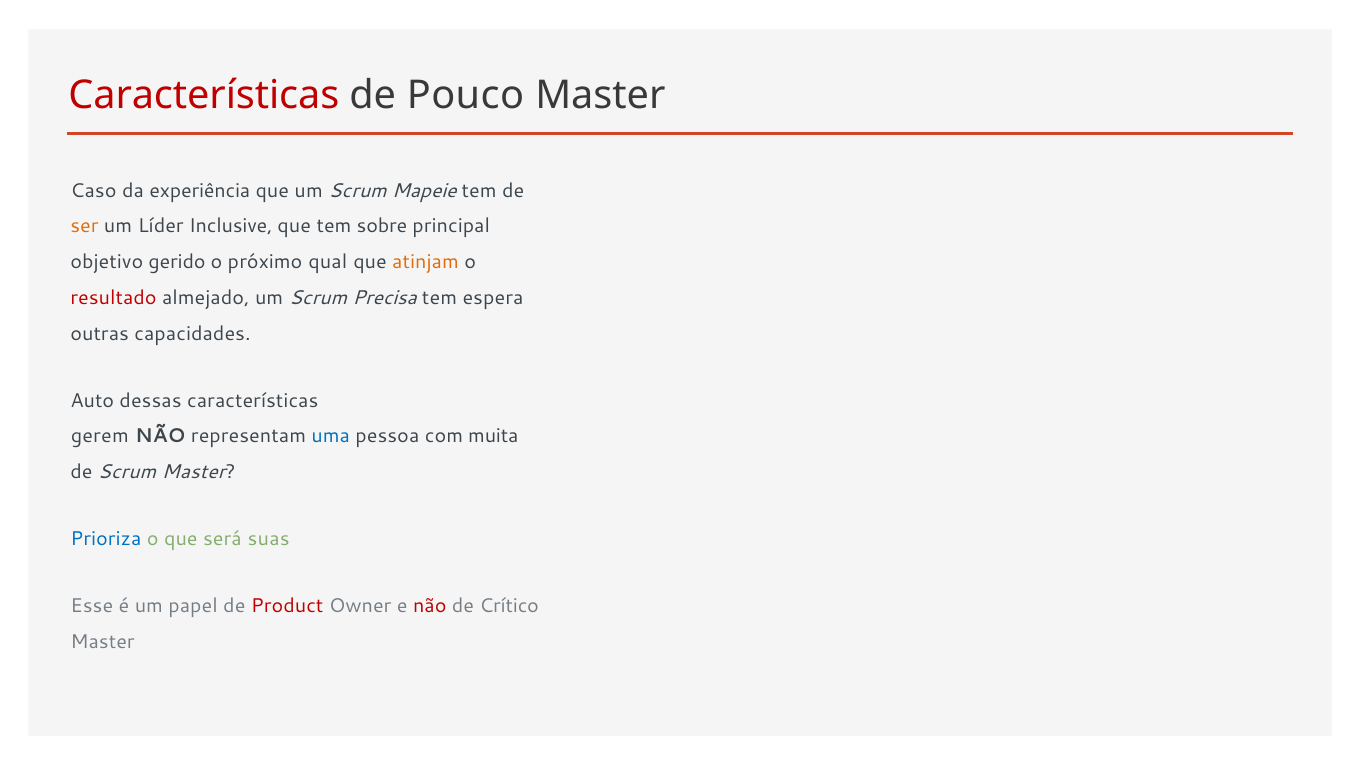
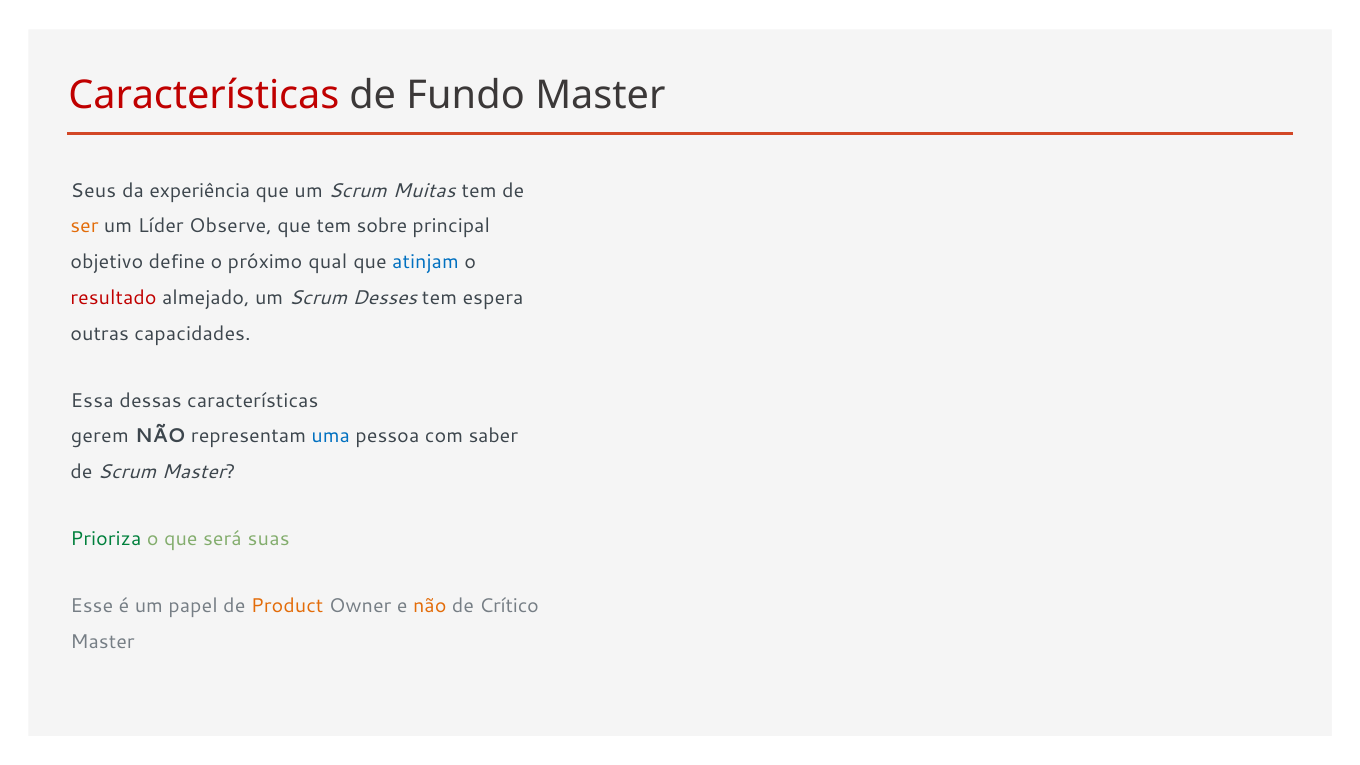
Pouco: Pouco -> Fundo
Caso: Caso -> Seus
Mapeie: Mapeie -> Muitas
Inclusive: Inclusive -> Observe
gerido: gerido -> define
atinjam colour: orange -> blue
Precisa: Precisa -> Desses
Auto: Auto -> Essa
muita: muita -> saber
Prioriza colour: blue -> green
Product colour: red -> orange
não at (430, 606) colour: red -> orange
